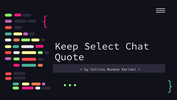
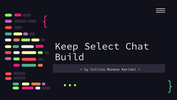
Quote: Quote -> Build
